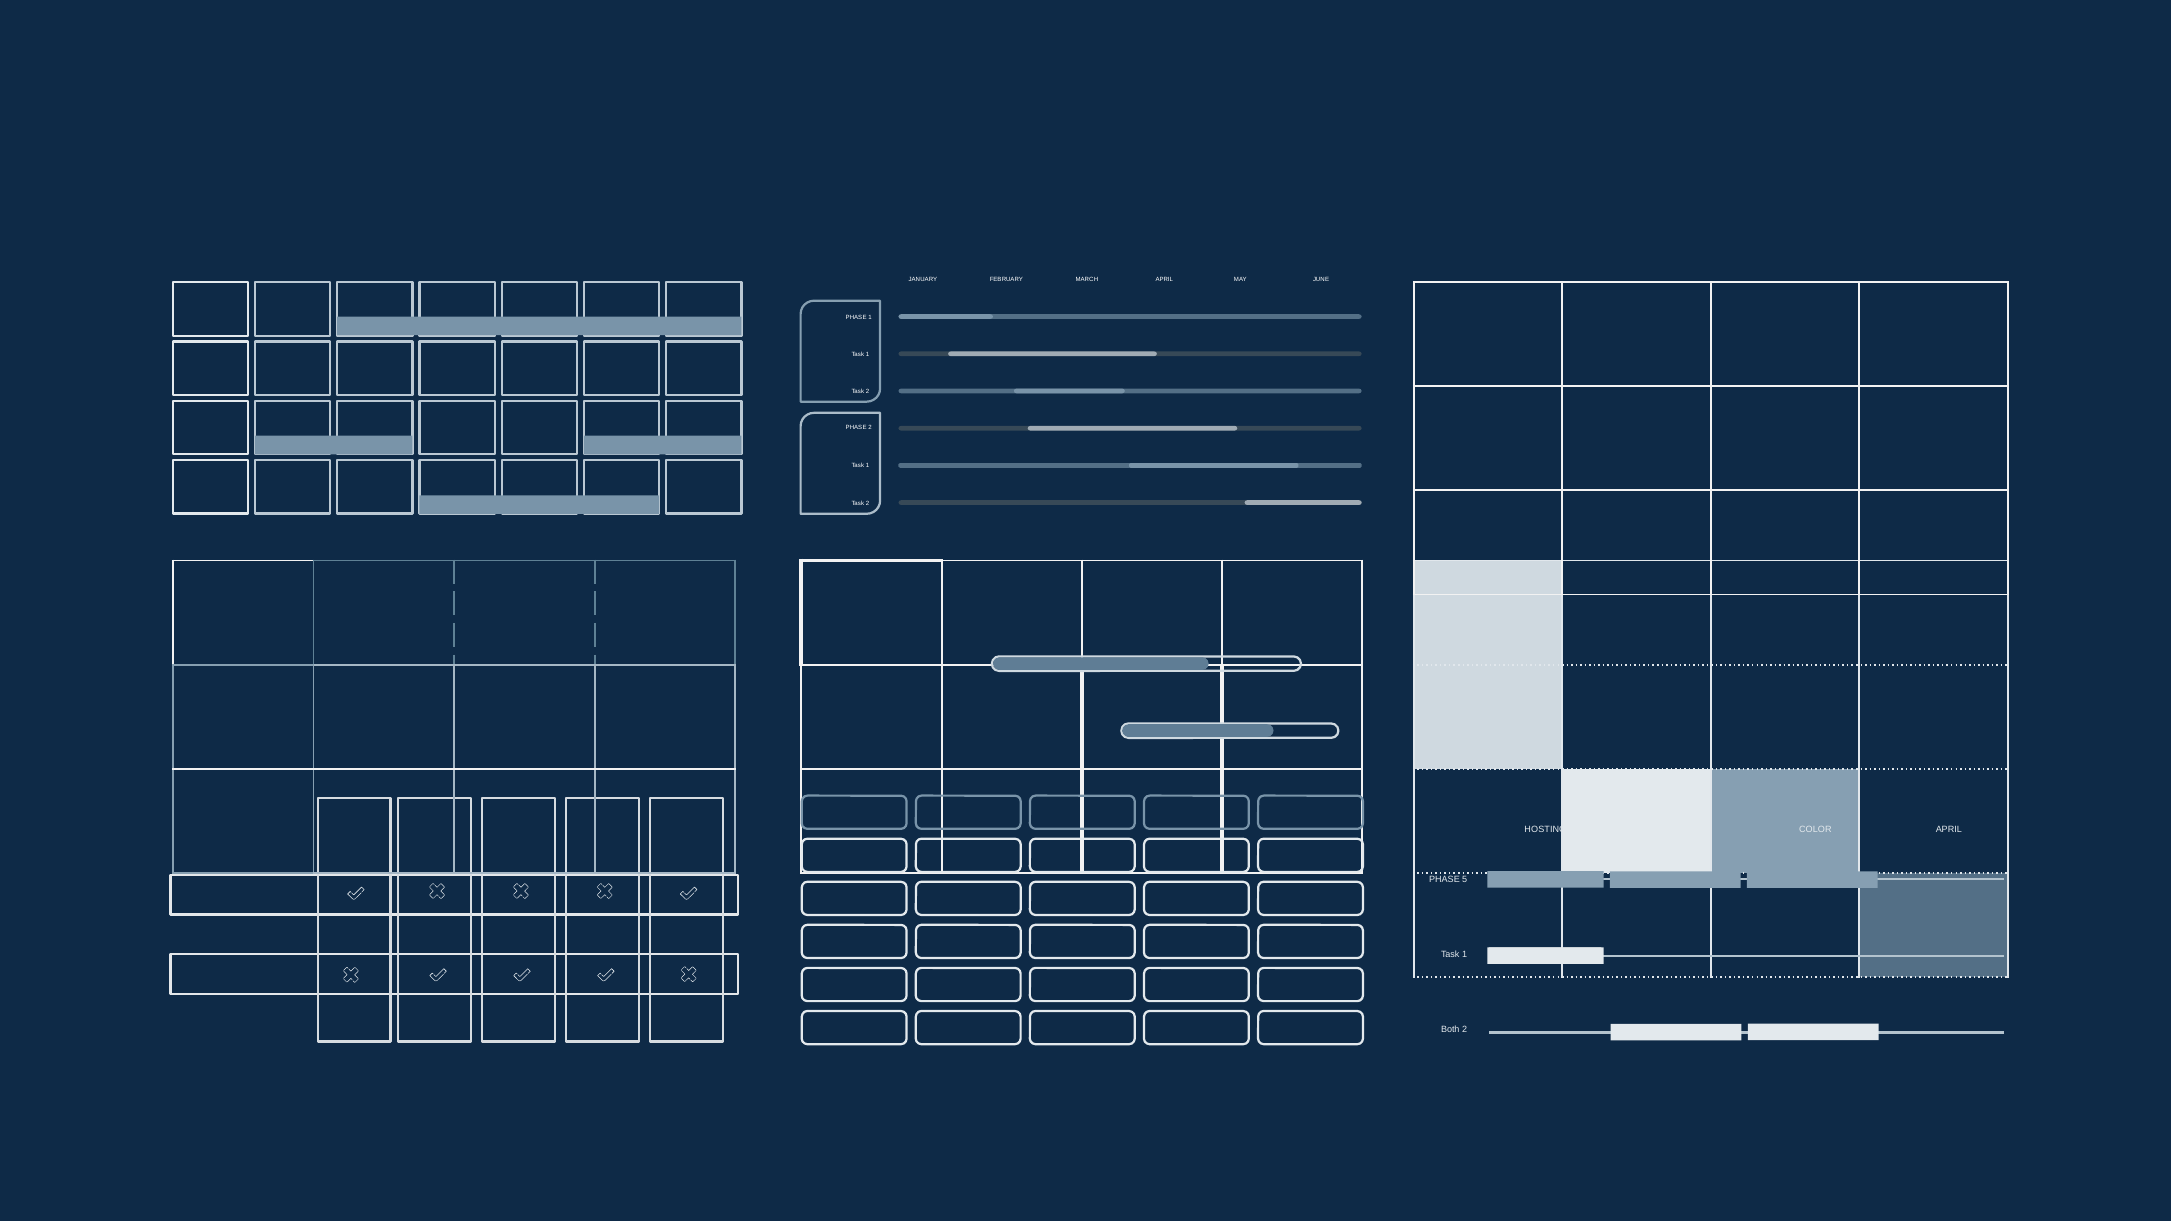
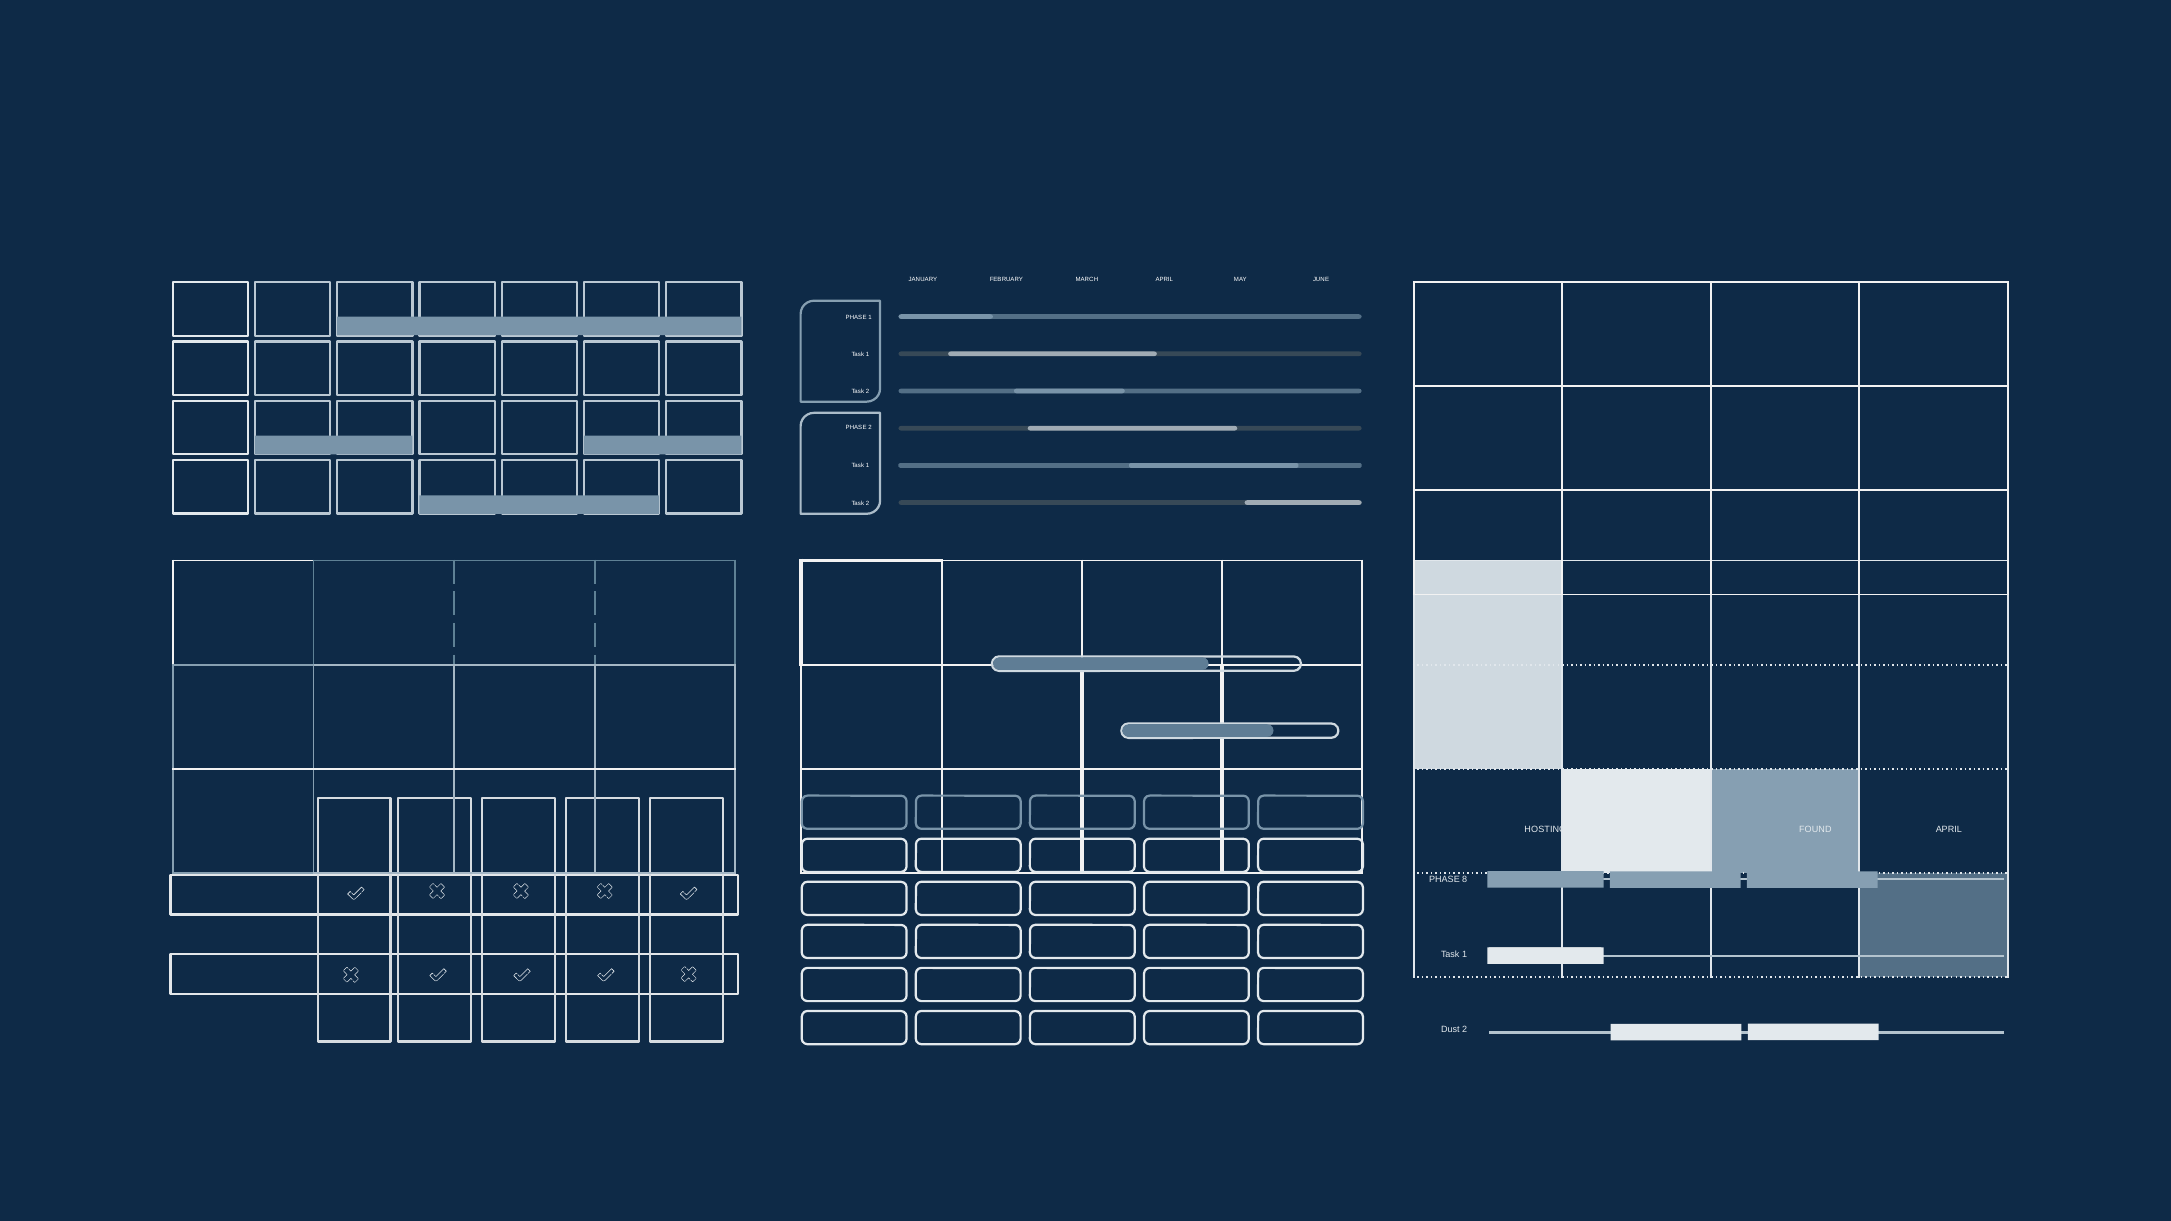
COLOR: COLOR -> FOUND
5: 5 -> 8
Both: Both -> Dust
